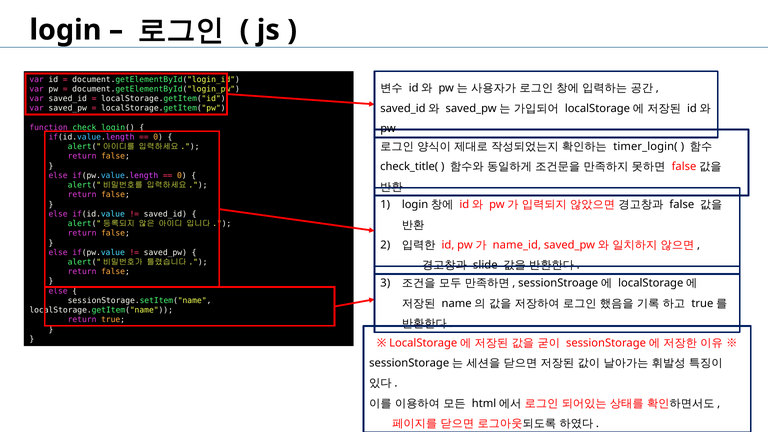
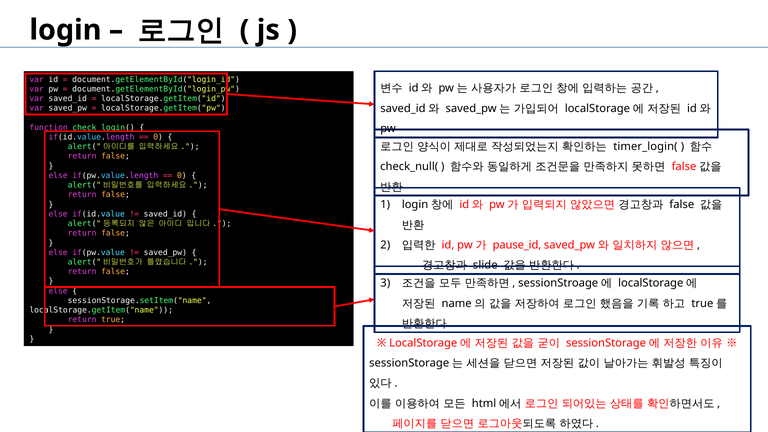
check_title(: check_title( -> check_null(
name_id: name_id -> pause_id
